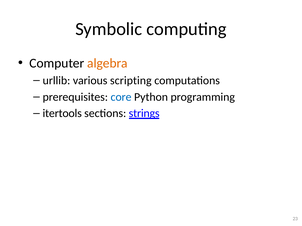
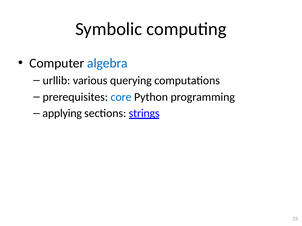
algebra colour: orange -> blue
scripting: scripting -> querying
itertools: itertools -> applying
